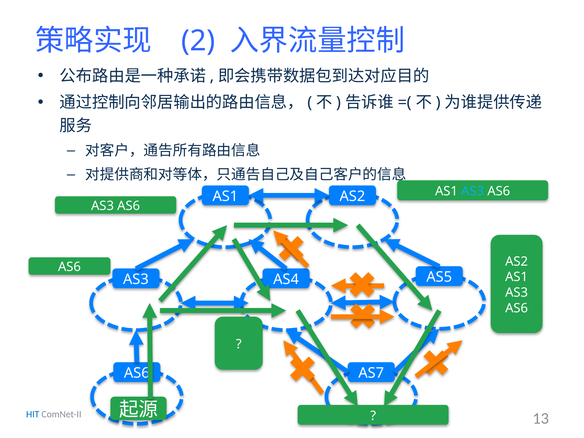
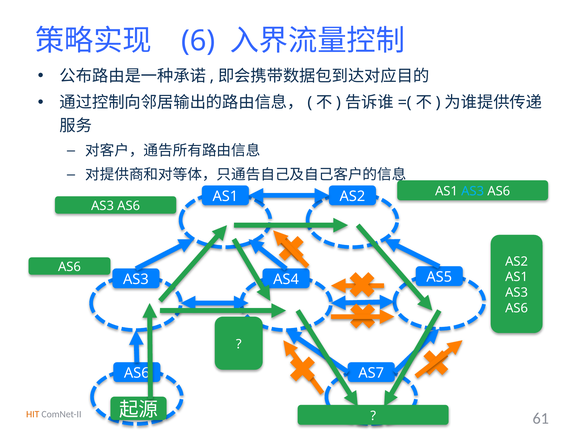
2: 2 -> 6
HIT colour: blue -> orange
13: 13 -> 61
